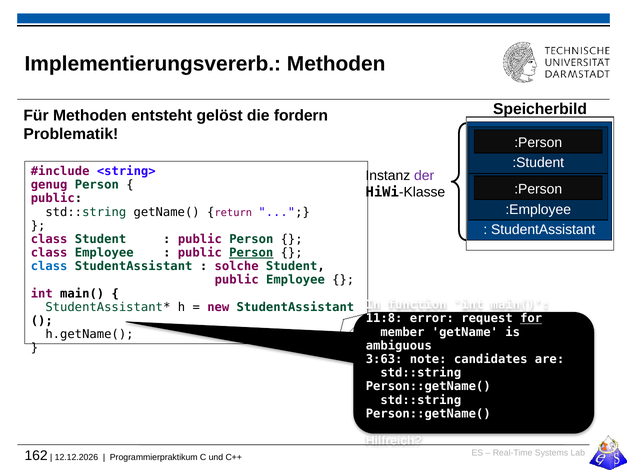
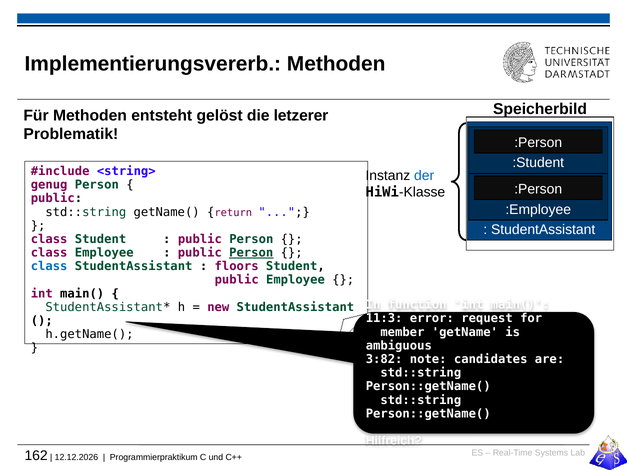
fordern: fordern -> letzerer
der colour: purple -> blue
solche: solche -> floors
11:8: 11:8 -> 11:3
for underline: present -> none
3:63: 3:63 -> 3:82
